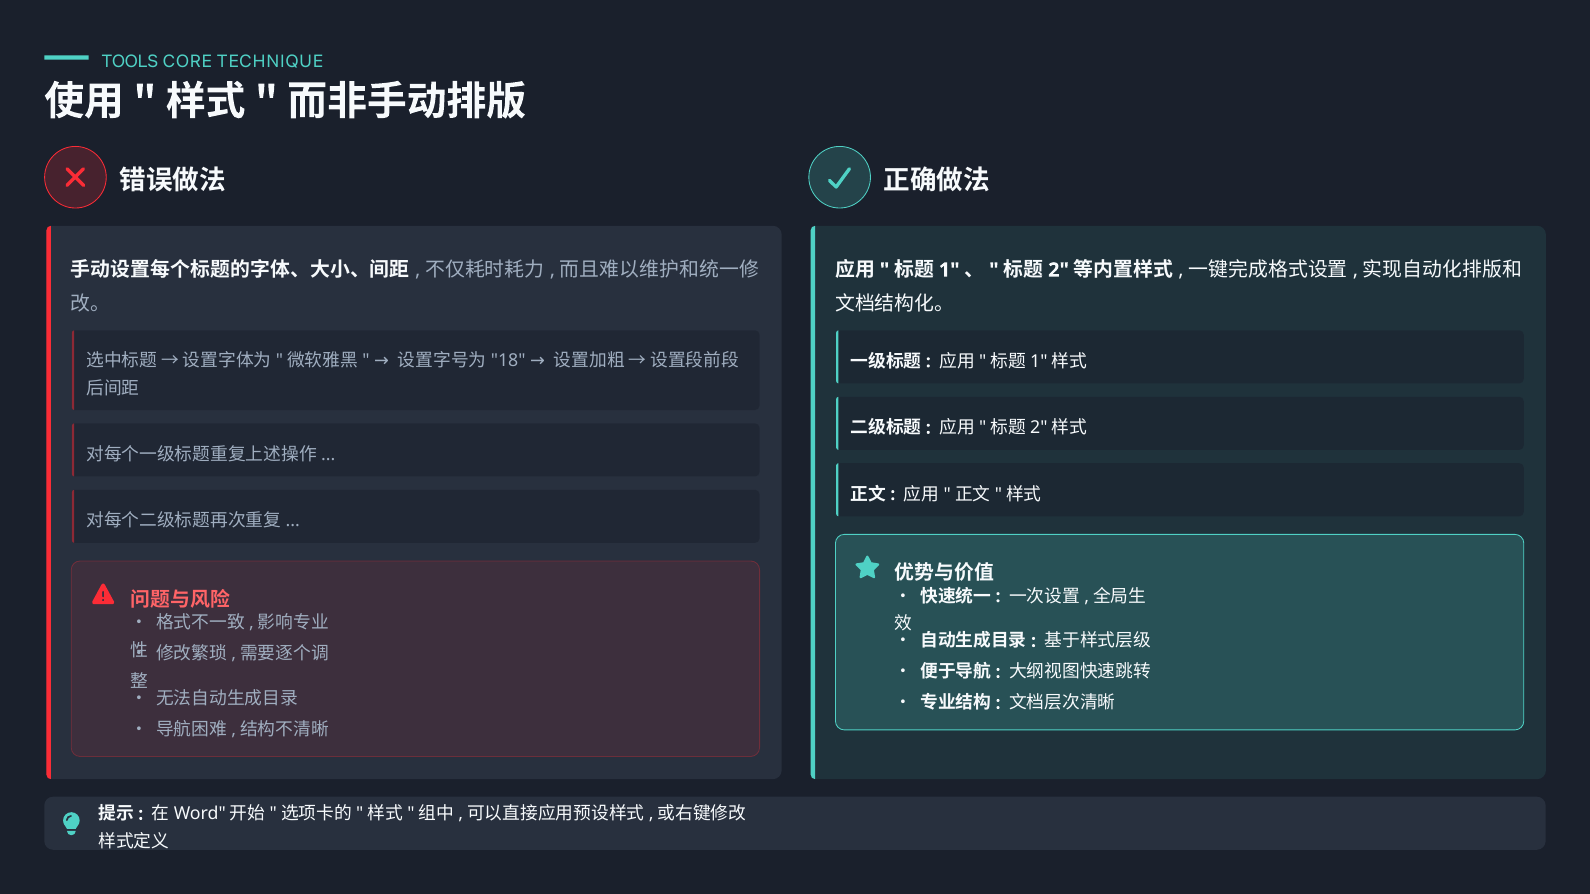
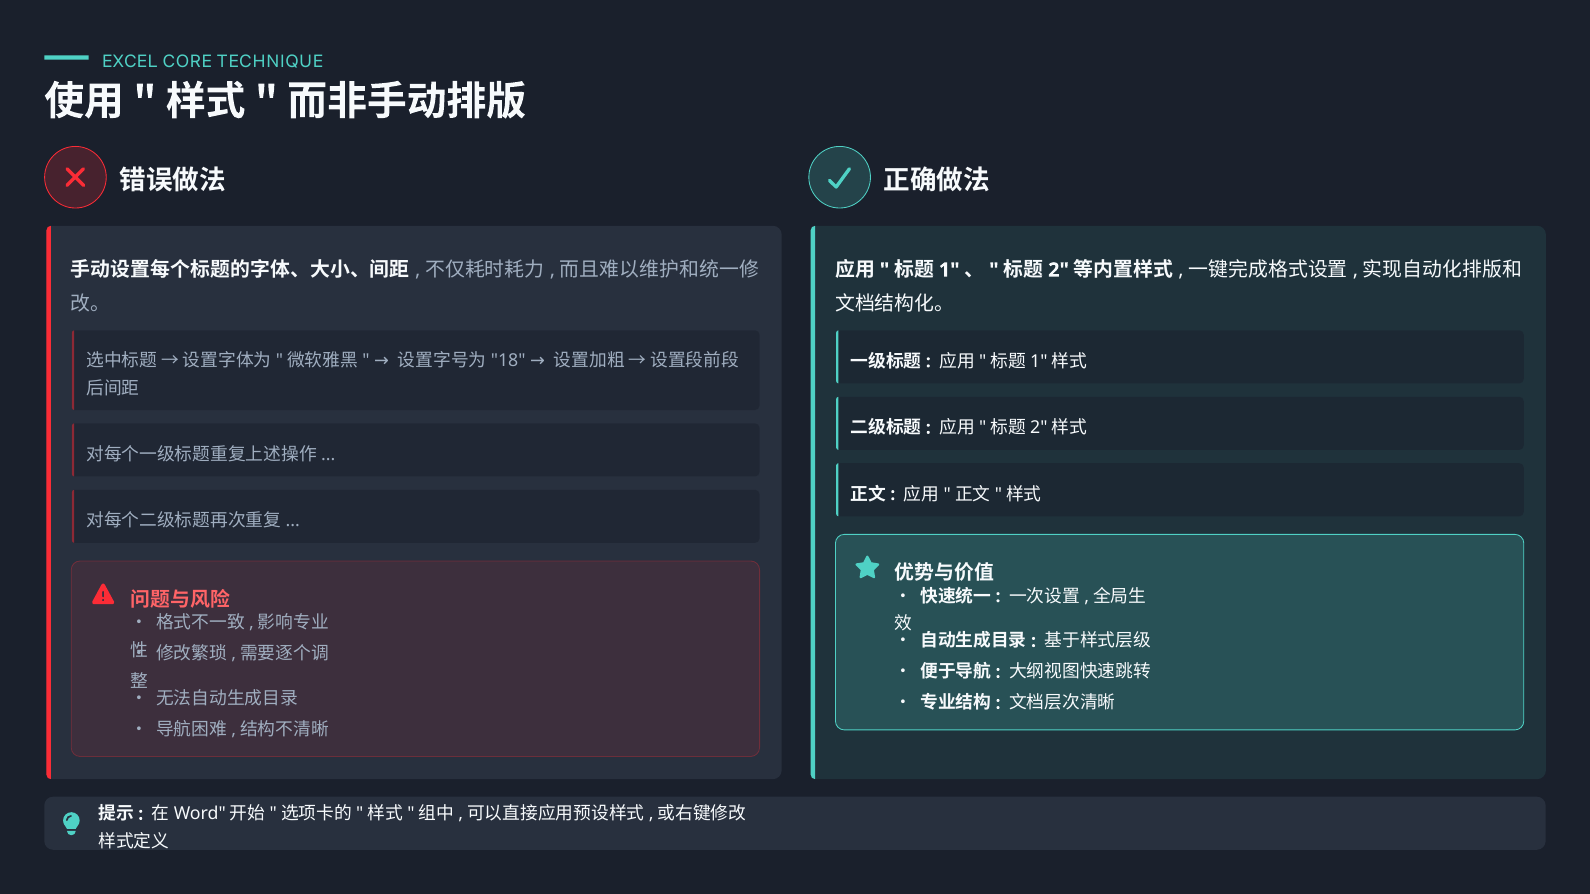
TOOLS: TOOLS -> EXCEL
